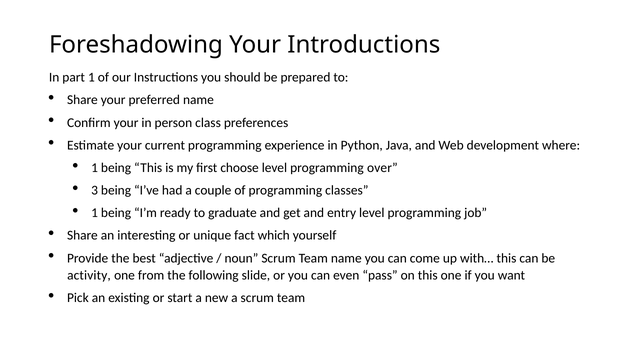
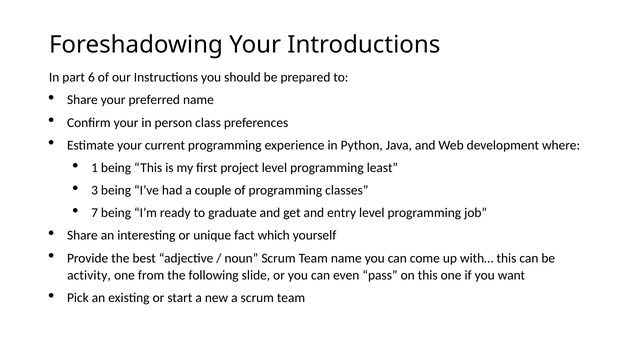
part 1: 1 -> 6
choose: choose -> project
over: over -> least
1 at (95, 213): 1 -> 7
